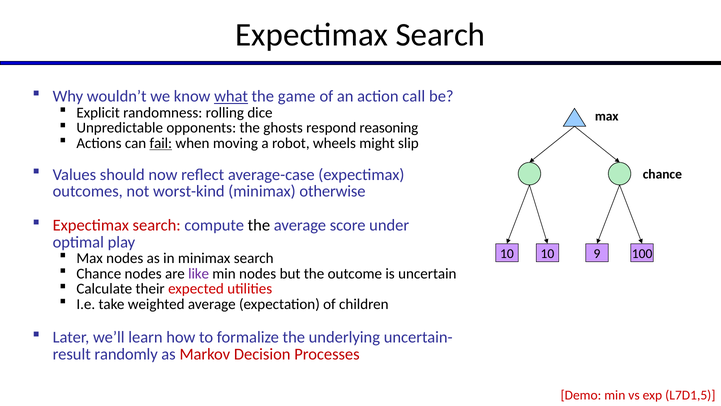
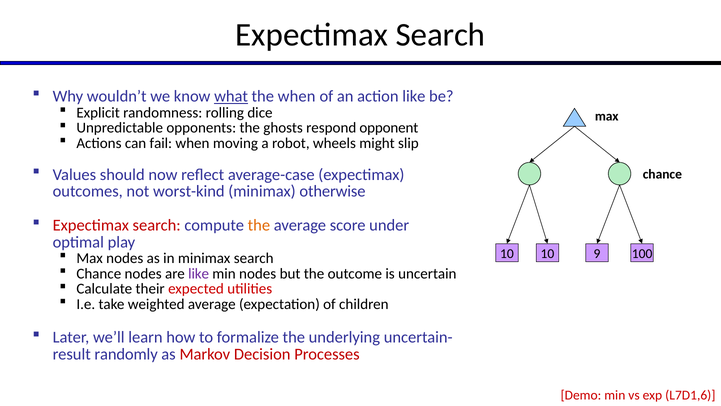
the game: game -> when
action call: call -> like
reasoning: reasoning -> opponent
fail underline: present -> none
the at (259, 225) colour: black -> orange
L7D1,5: L7D1,5 -> L7D1,6
